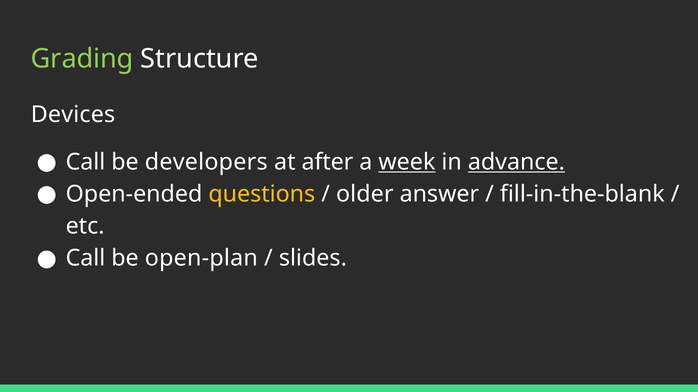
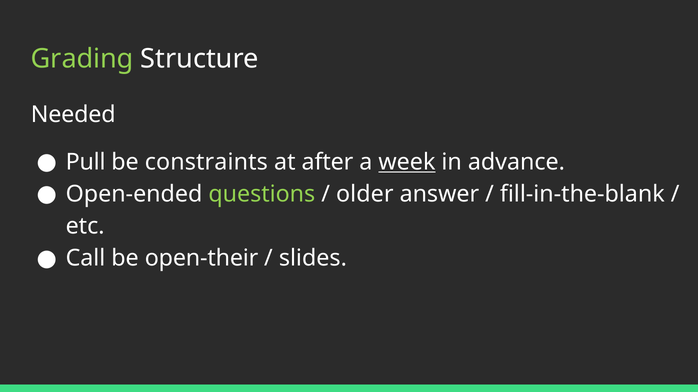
Devices: Devices -> Needed
Call at (86, 162): Call -> Pull
developers: developers -> constraints
advance underline: present -> none
questions colour: yellow -> light green
open-plan: open-plan -> open-their
